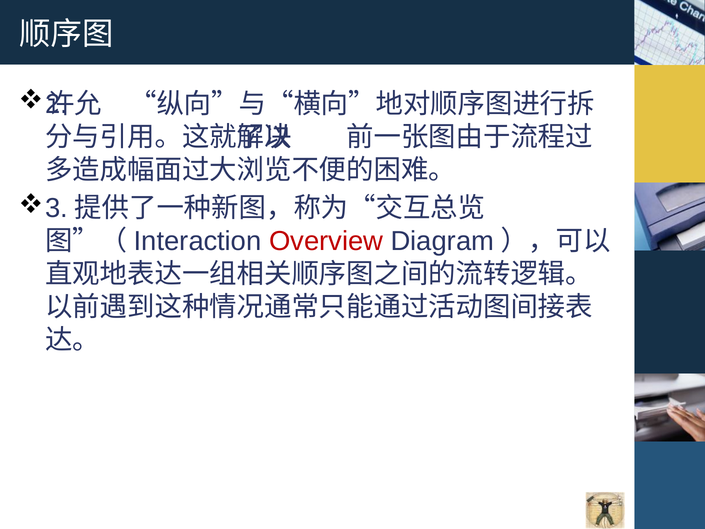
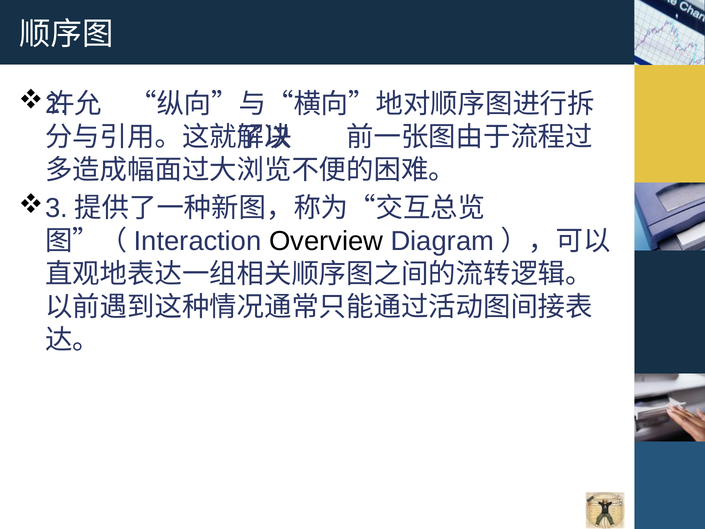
Overview colour: red -> black
